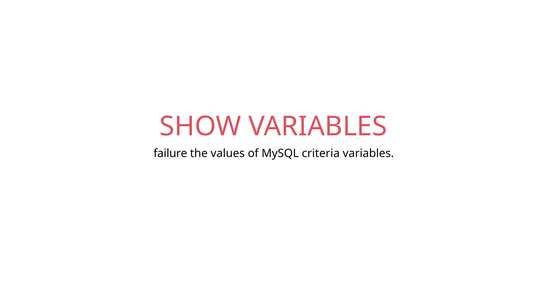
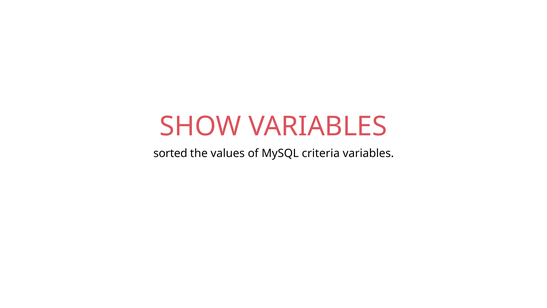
failure: failure -> sorted
